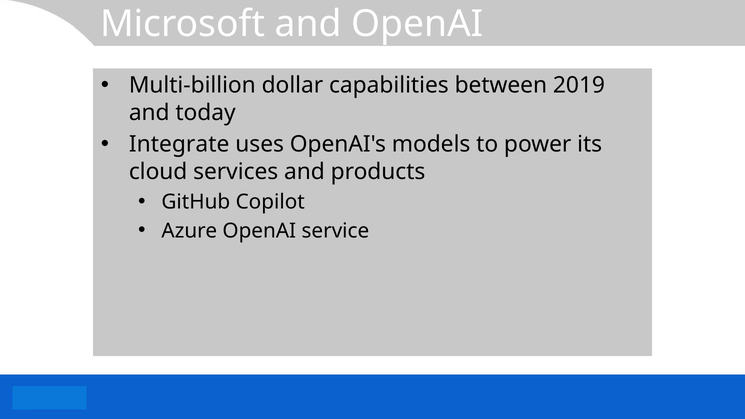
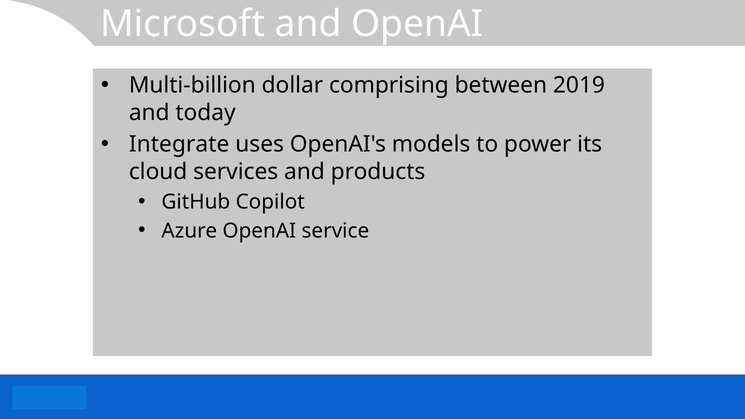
capabilities: capabilities -> comprising
